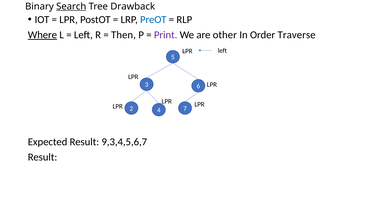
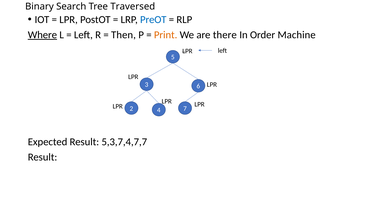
Search underline: present -> none
Drawback: Drawback -> Traversed
Print colour: purple -> orange
other: other -> there
Traverse: Traverse -> Machine
9,3,4,5,6,7: 9,3,4,5,6,7 -> 5,3,7,4,7,7
